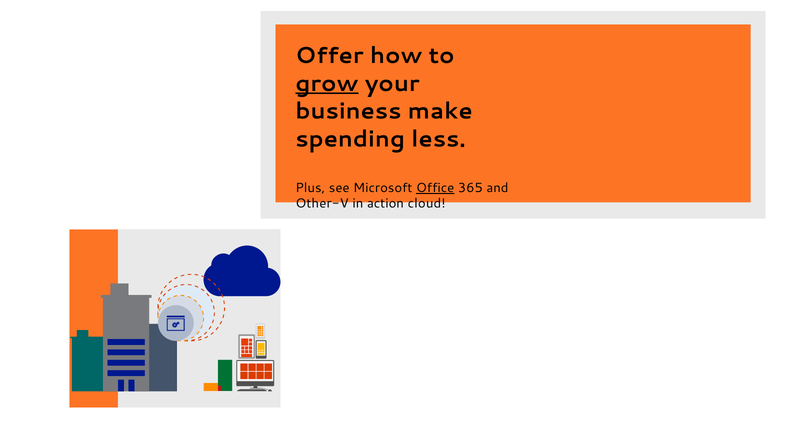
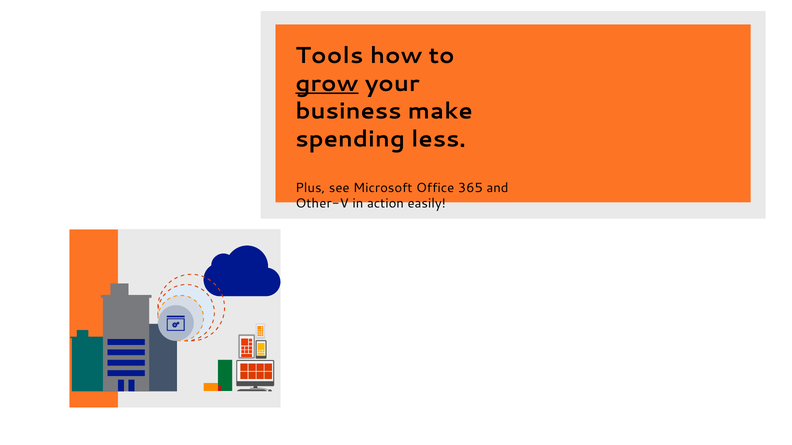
Offer: Offer -> Tools
Office underline: present -> none
cloud: cloud -> easily
